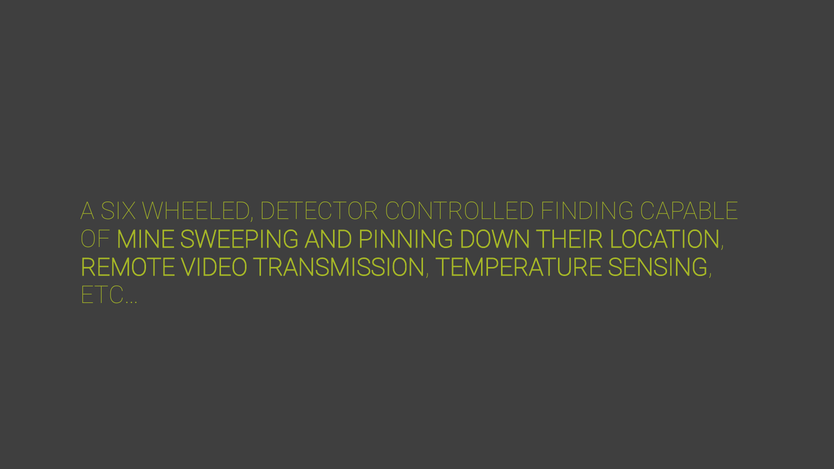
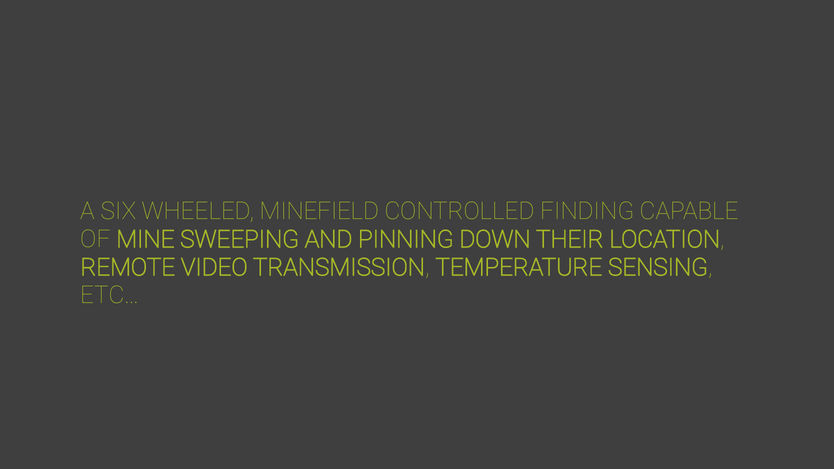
DETECTOR: DETECTOR -> MINEFIELD
